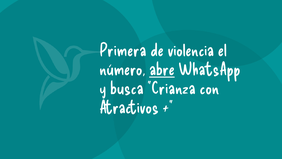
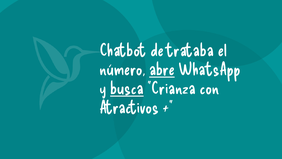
Primera: Primera -> Chatbot
violencia: violencia -> trataba
busca underline: none -> present
